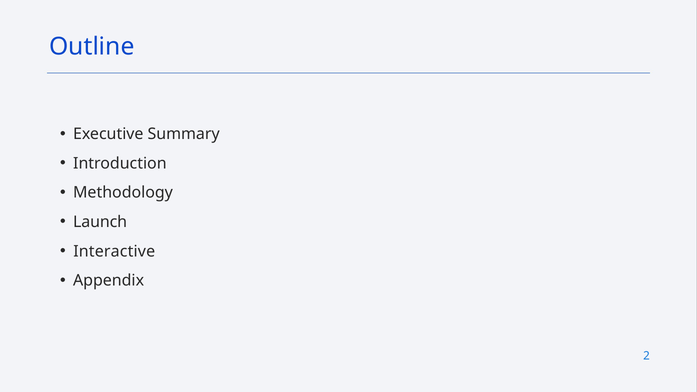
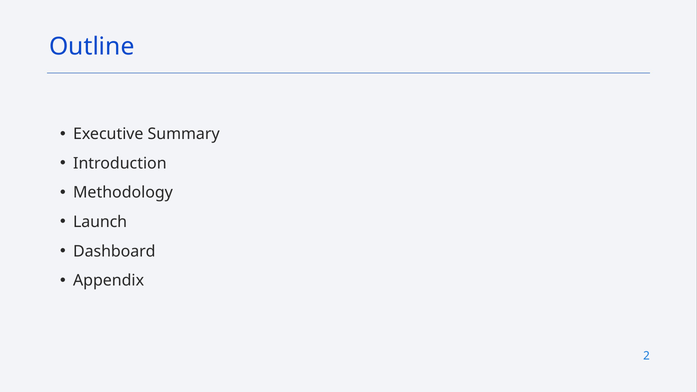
Interactive: Interactive -> Dashboard
